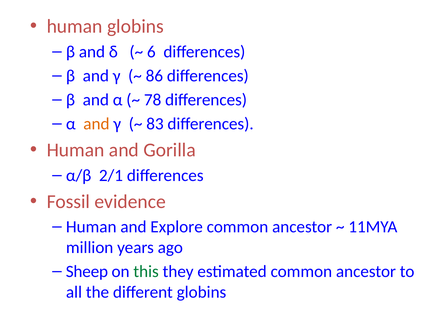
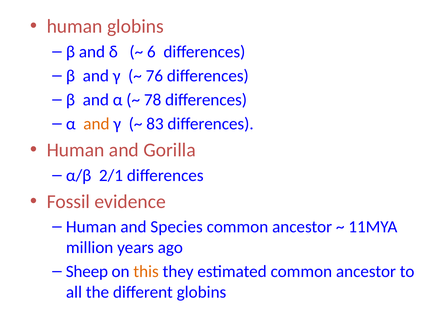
86: 86 -> 76
Explore: Explore -> Species
this colour: green -> orange
